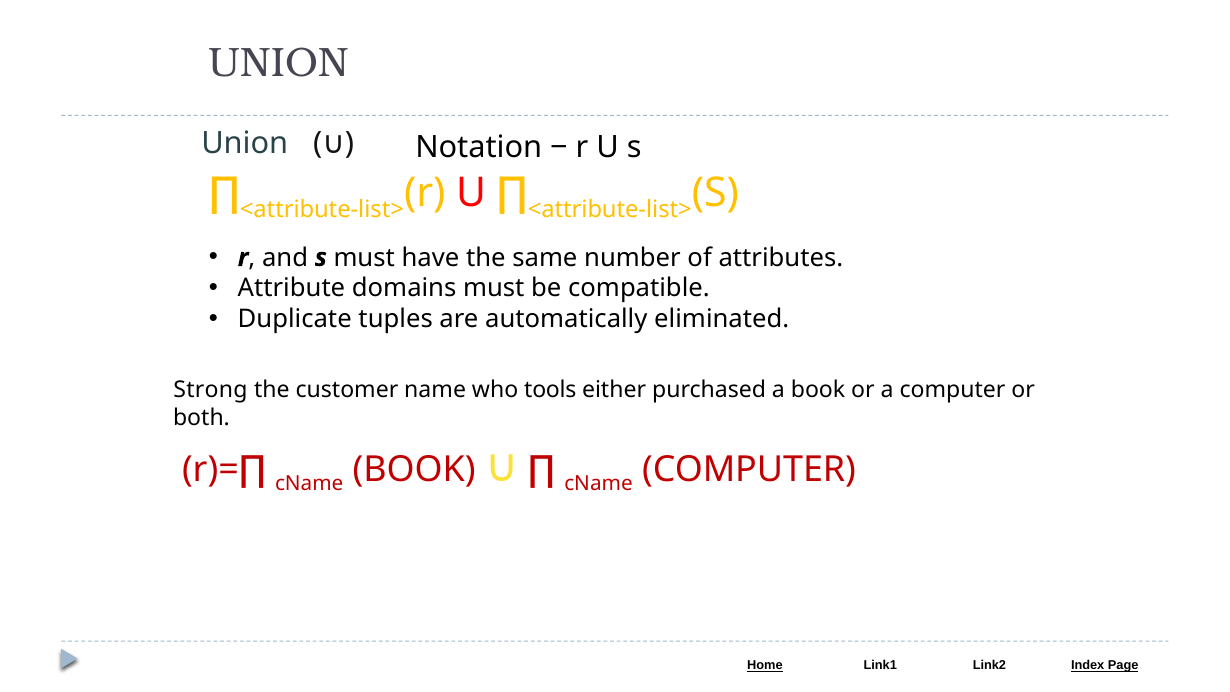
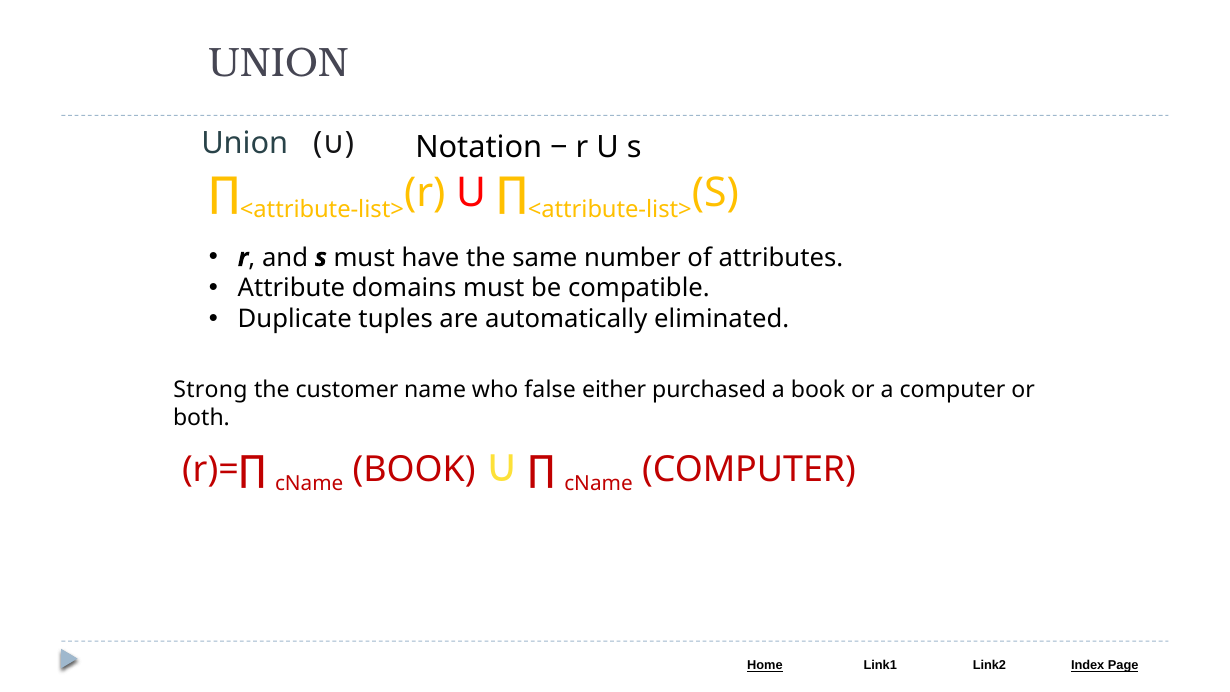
tools: tools -> false
